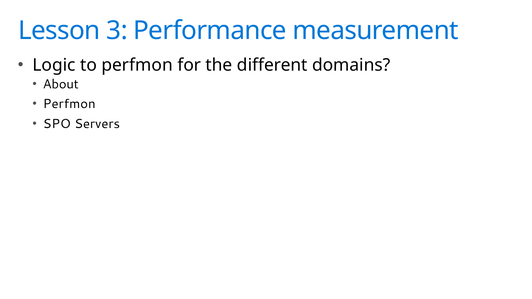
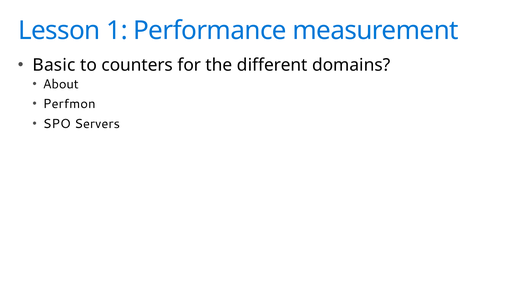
3: 3 -> 1
Logic: Logic -> Basic
to perfmon: perfmon -> counters
